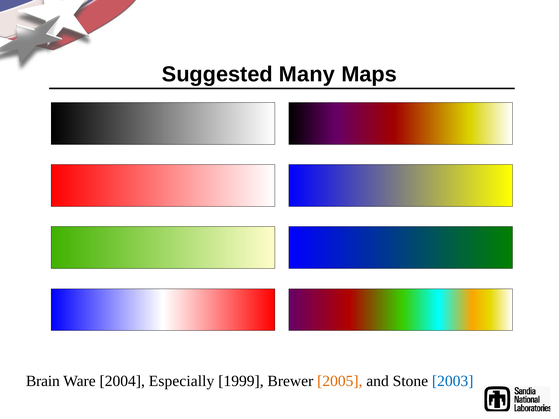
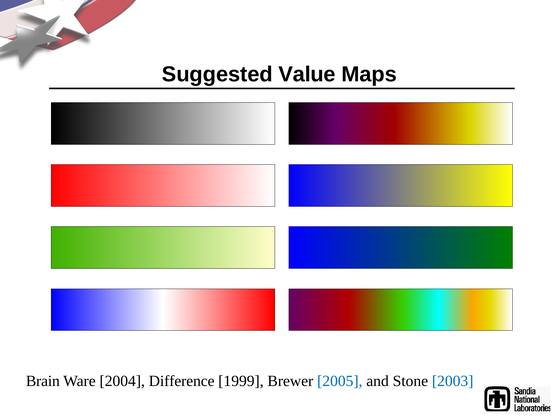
Many: Many -> Value
Especially: Especially -> Difference
2005 colour: orange -> blue
